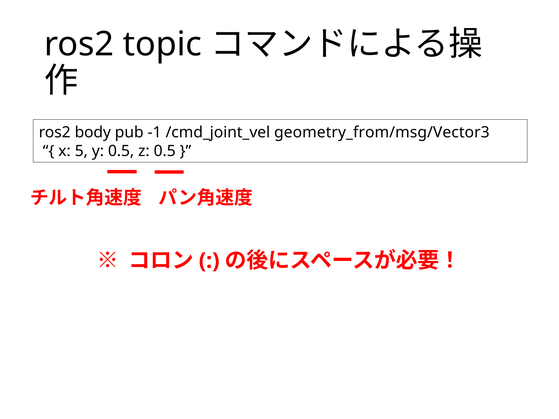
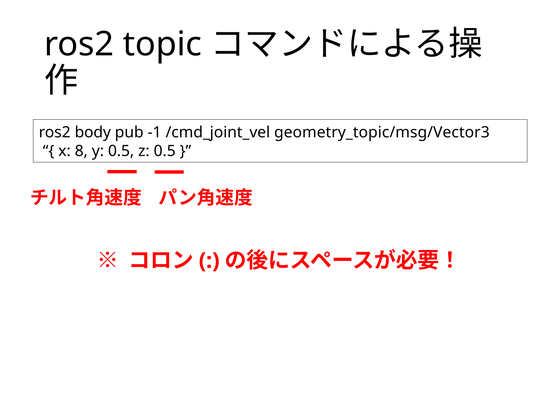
geometry_from/msg/Vector3: geometry_from/msg/Vector3 -> geometry_topic/msg/Vector3
5: 5 -> 8
